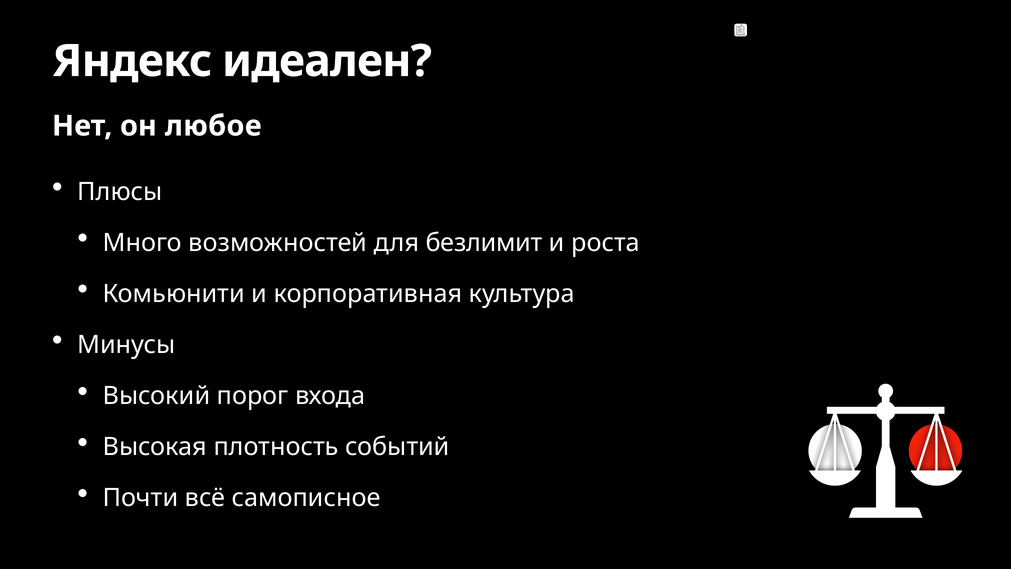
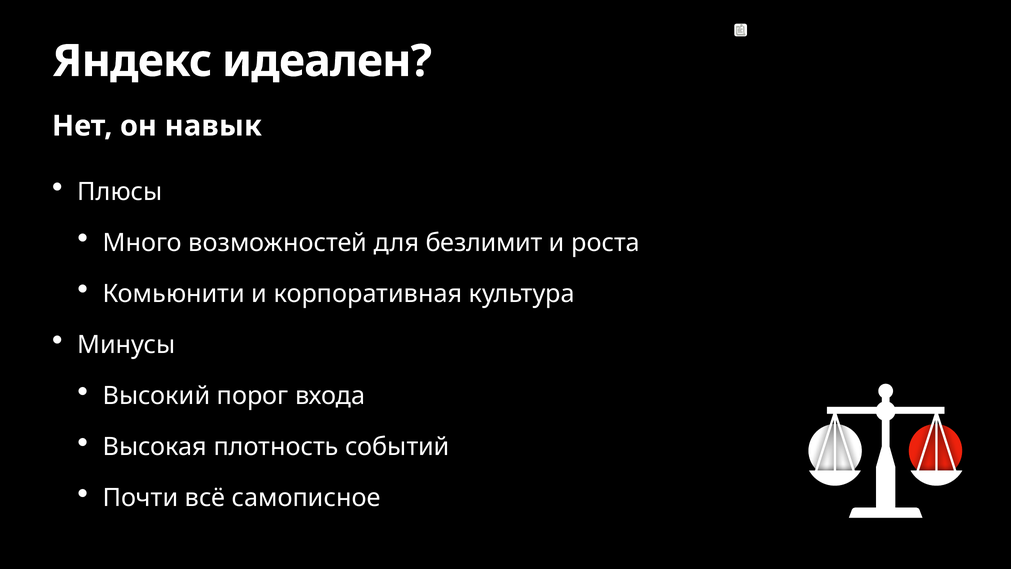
любое: любое -> навык
